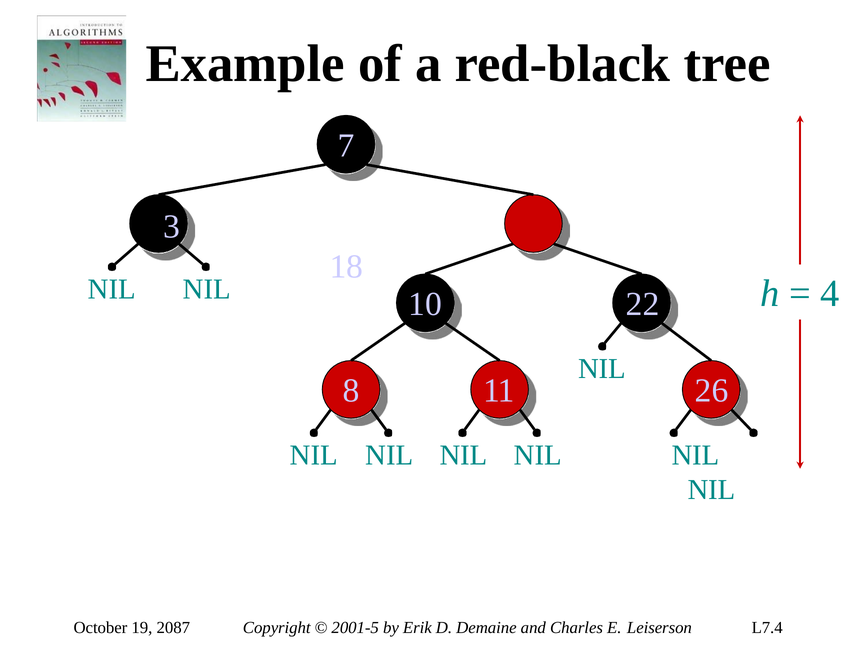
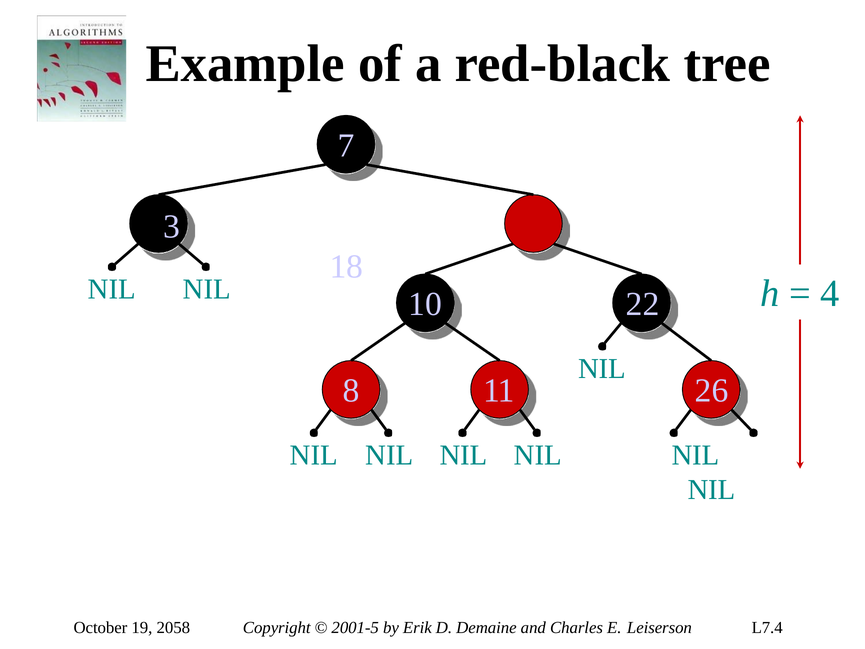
2087: 2087 -> 2058
